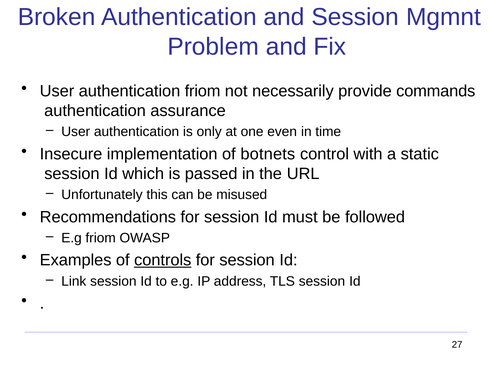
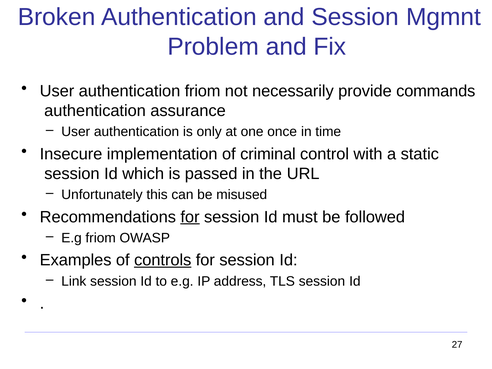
even: even -> once
botnets: botnets -> criminal
for at (190, 217) underline: none -> present
